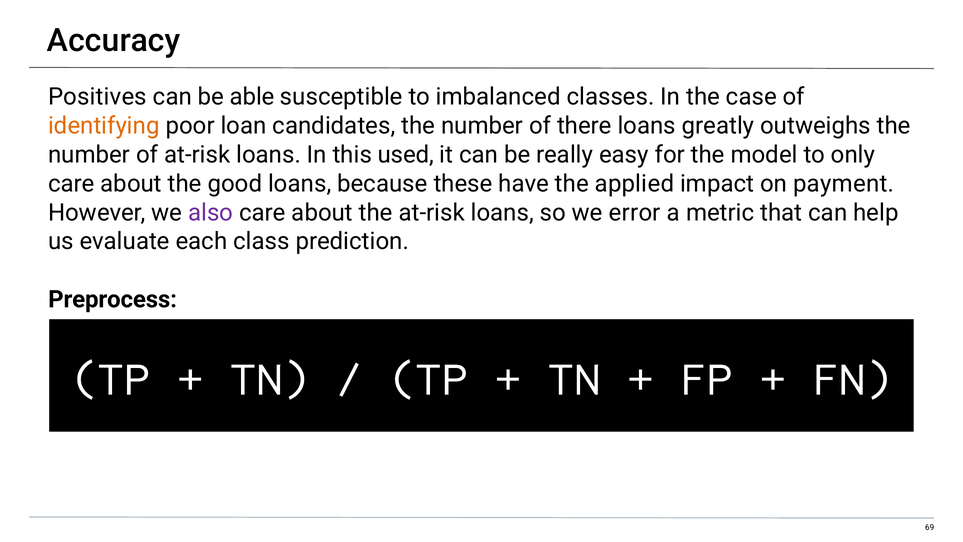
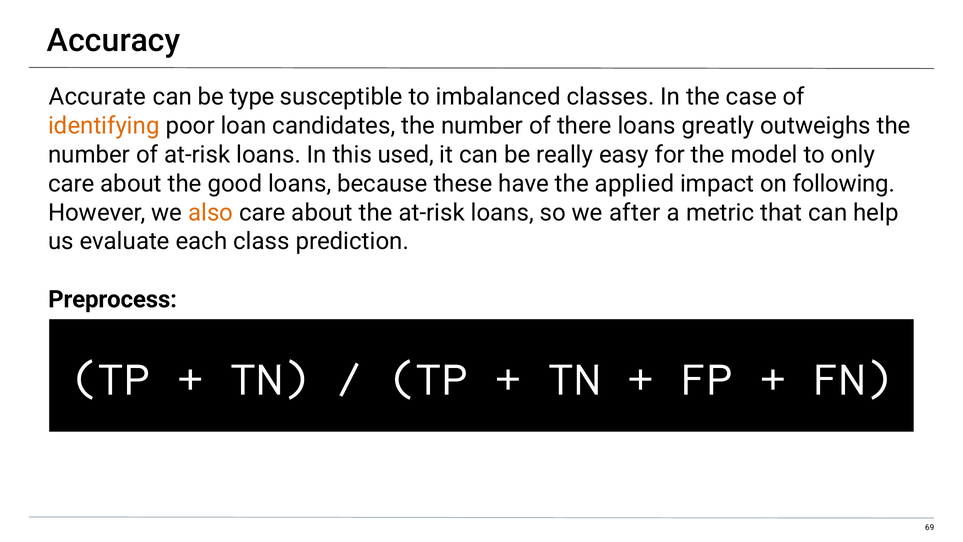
Positives: Positives -> Accurate
able: able -> type
payment: payment -> following
also colour: purple -> orange
error: error -> after
